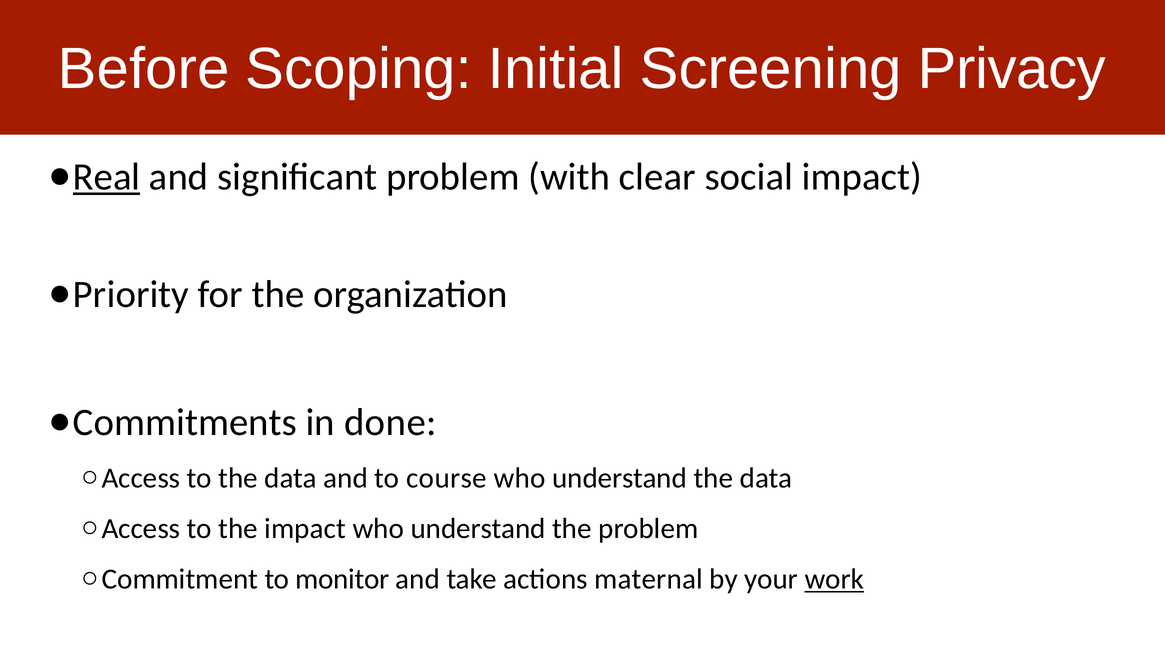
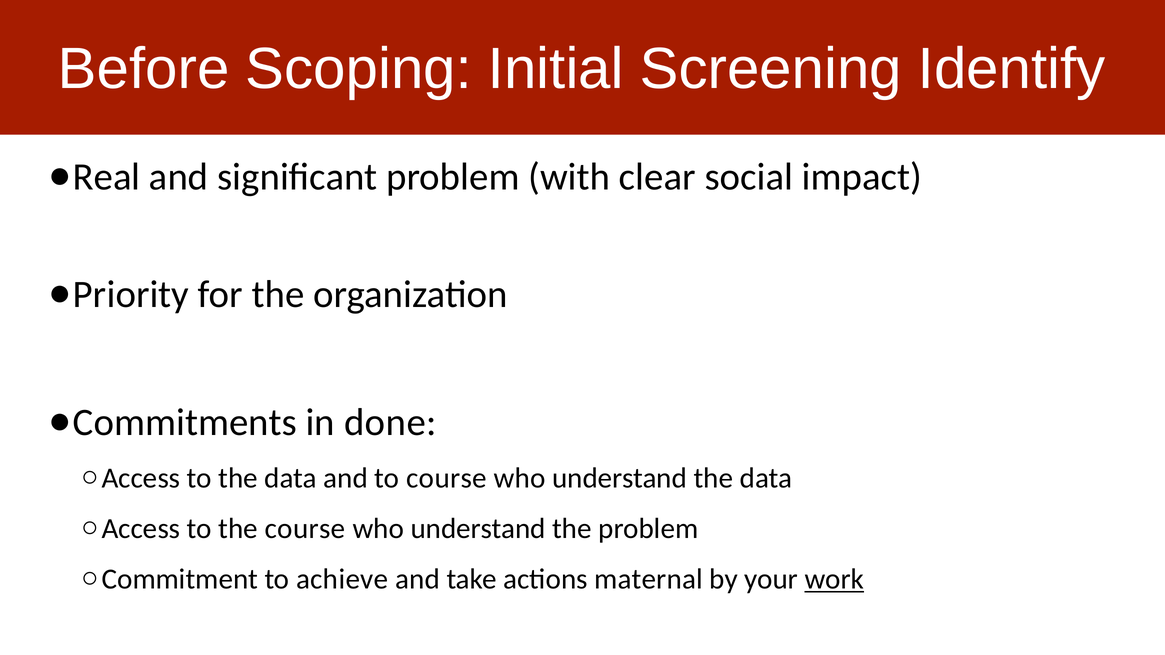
Privacy: Privacy -> Identify
Real underline: present -> none
the impact: impact -> course
monitor: monitor -> achieve
